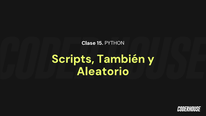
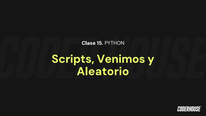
También: También -> Venimos
